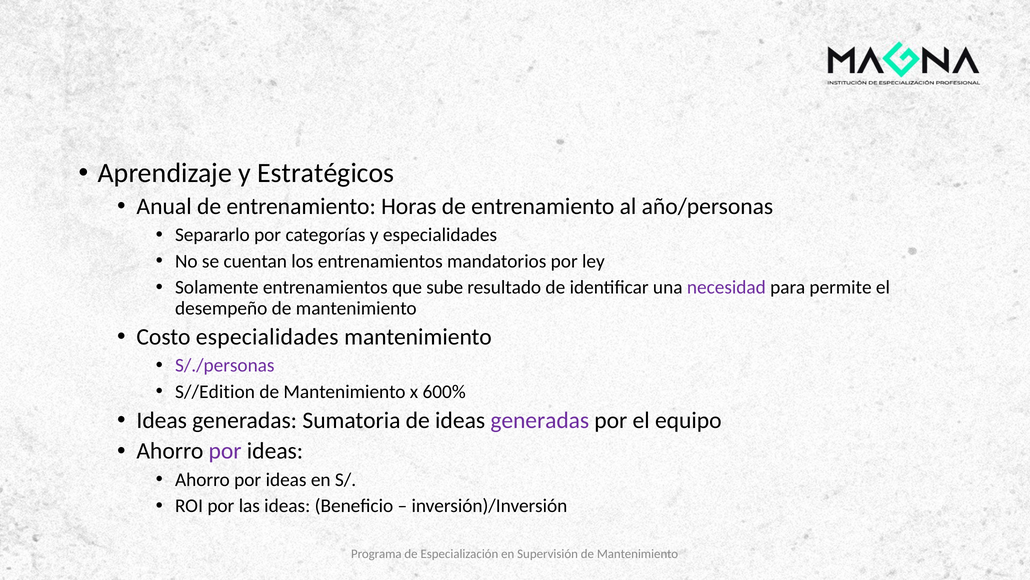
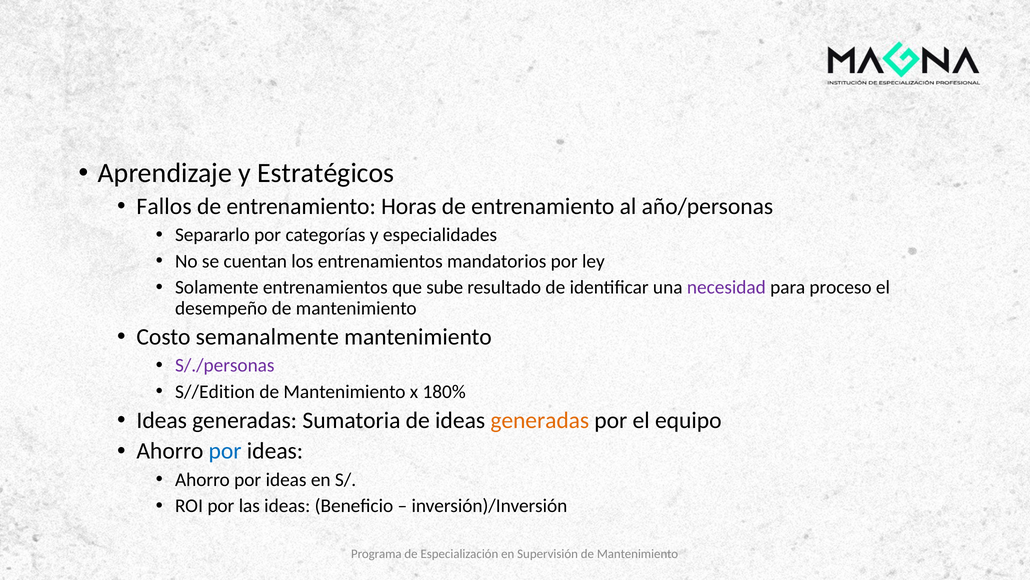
Anual: Anual -> Fallos
permite: permite -> proceso
Costo especialidades: especialidades -> semanalmente
600%: 600% -> 180%
generadas at (540, 420) colour: purple -> orange
por at (225, 451) colour: purple -> blue
